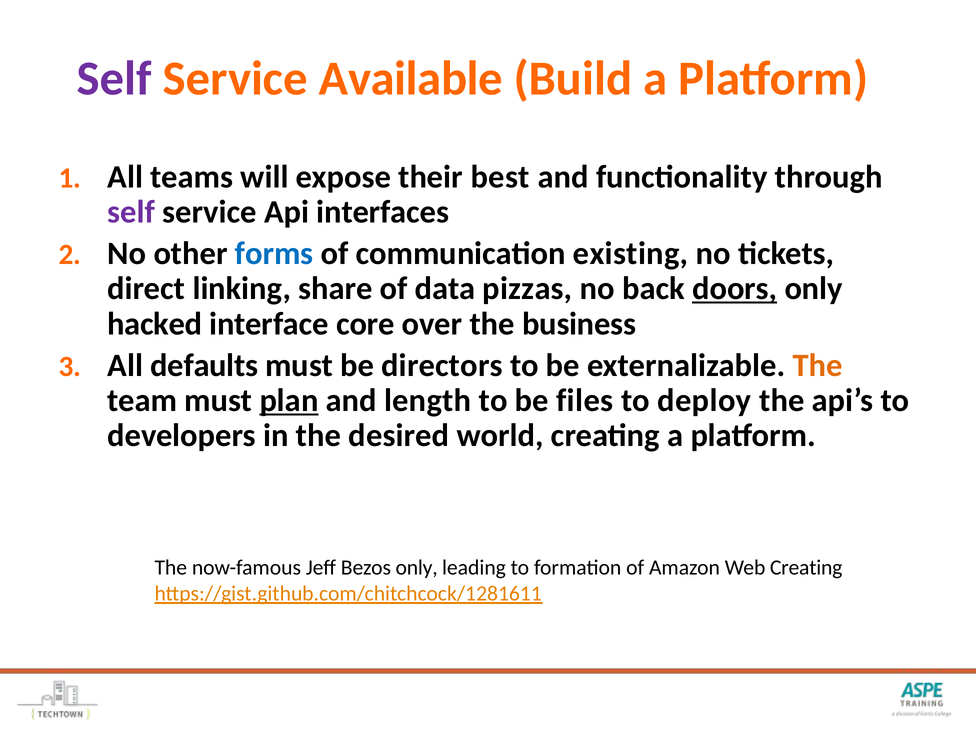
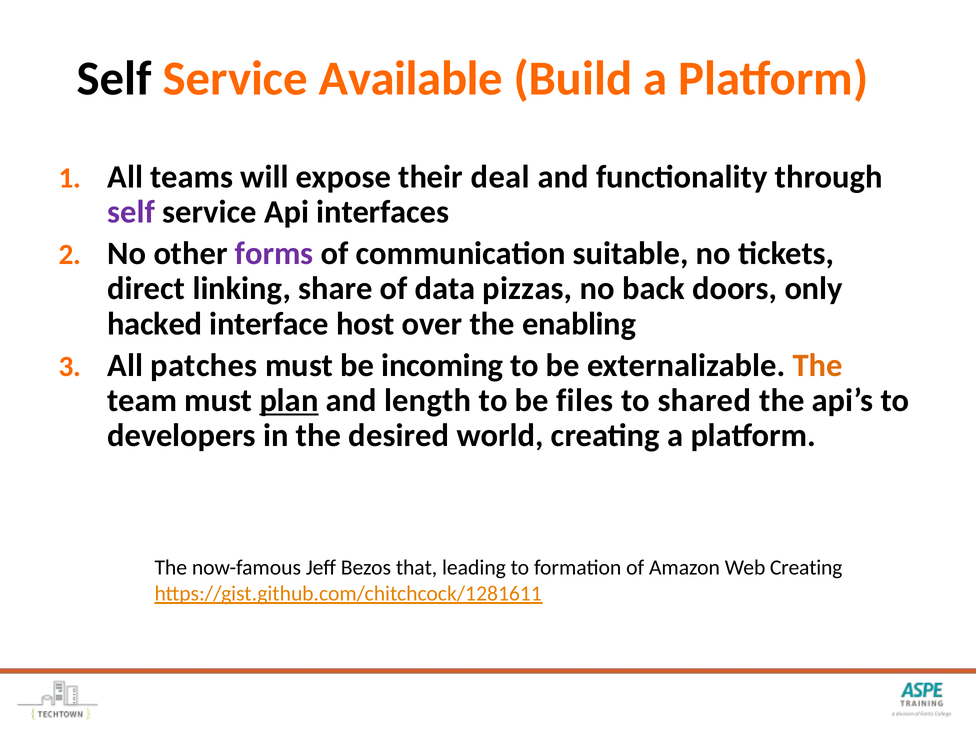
Self at (114, 79) colour: purple -> black
best: best -> deal
forms colour: blue -> purple
existing: existing -> suitable
doors underline: present -> none
core: core -> host
business: business -> enabling
defaults: defaults -> patches
directors: directors -> incoming
deploy: deploy -> shared
Bezos only: only -> that
